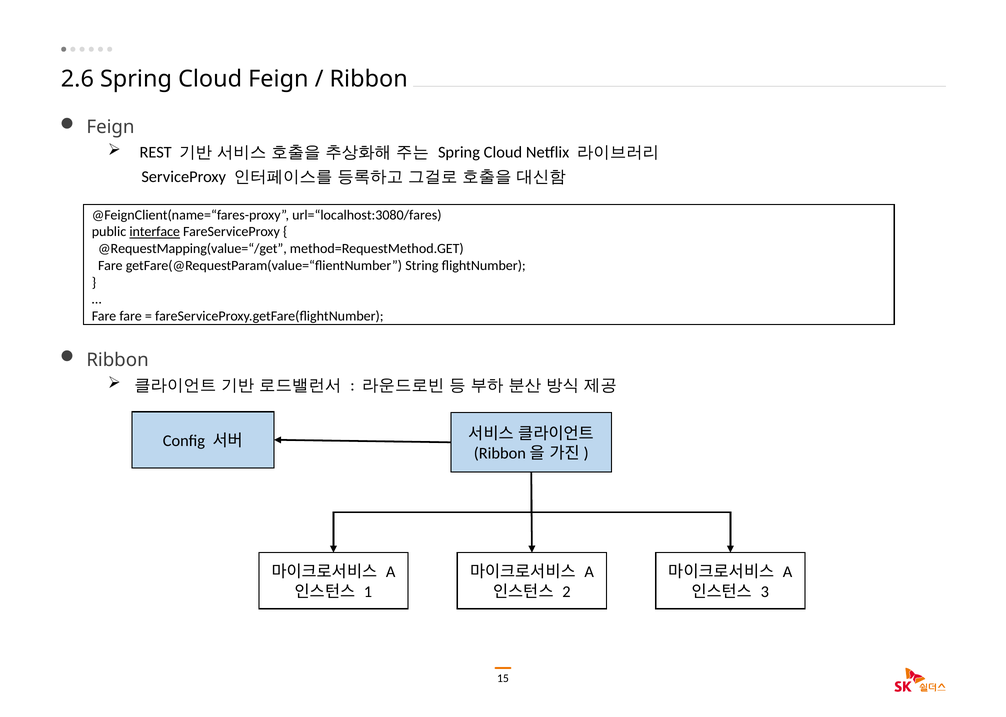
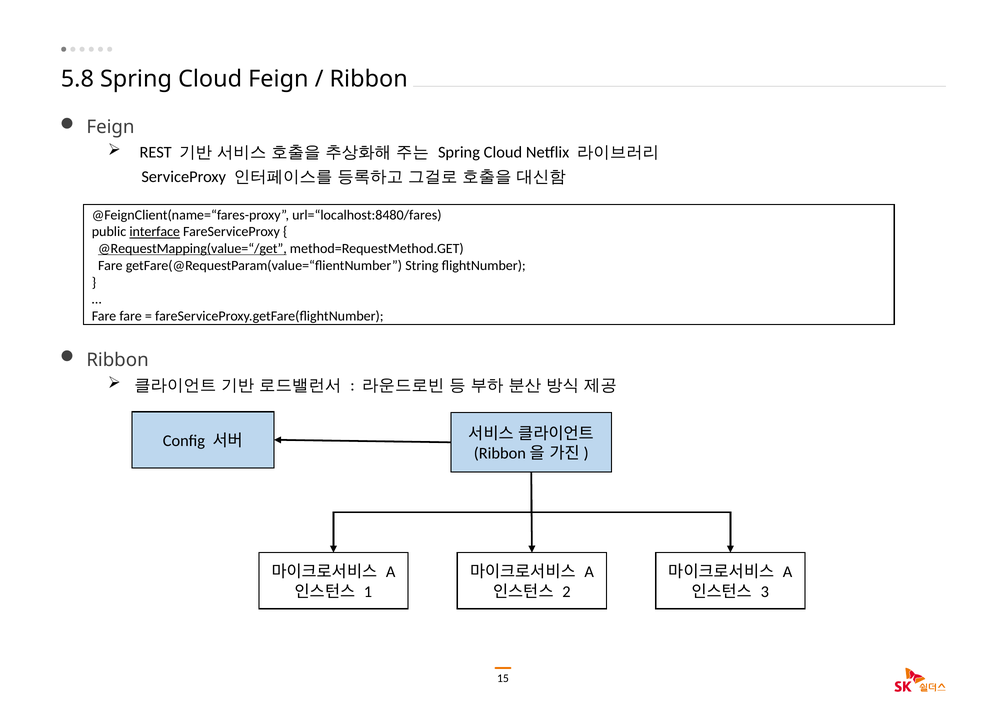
2.6: 2.6 -> 5.8
url=“localhost:3080/fares: url=“localhost:3080/fares -> url=“localhost:8480/fares
@RequestMapping(value=“/get underline: none -> present
